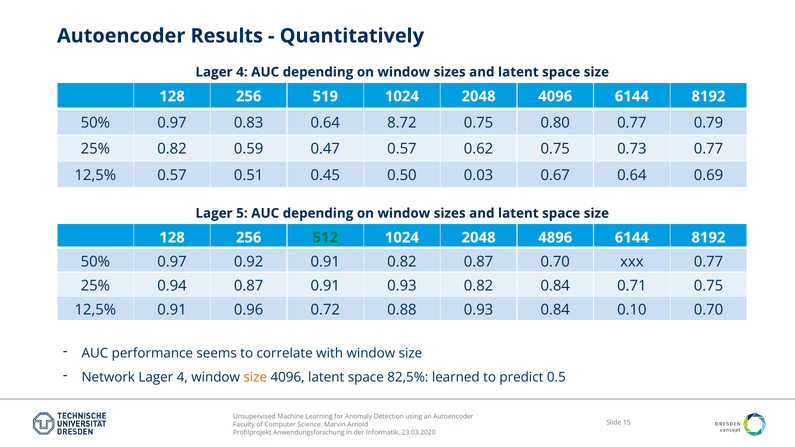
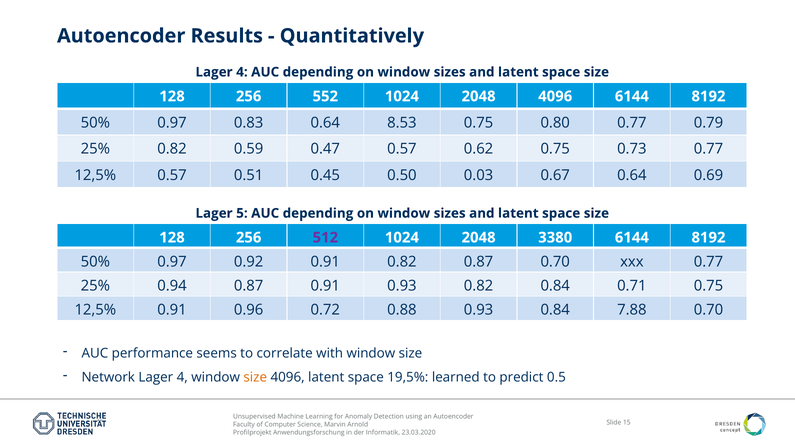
519: 519 -> 552
8.72: 8.72 -> 8.53
512 colour: green -> purple
4896: 4896 -> 3380
0.10: 0.10 -> 7.88
82,5%: 82,5% -> 19,5%
